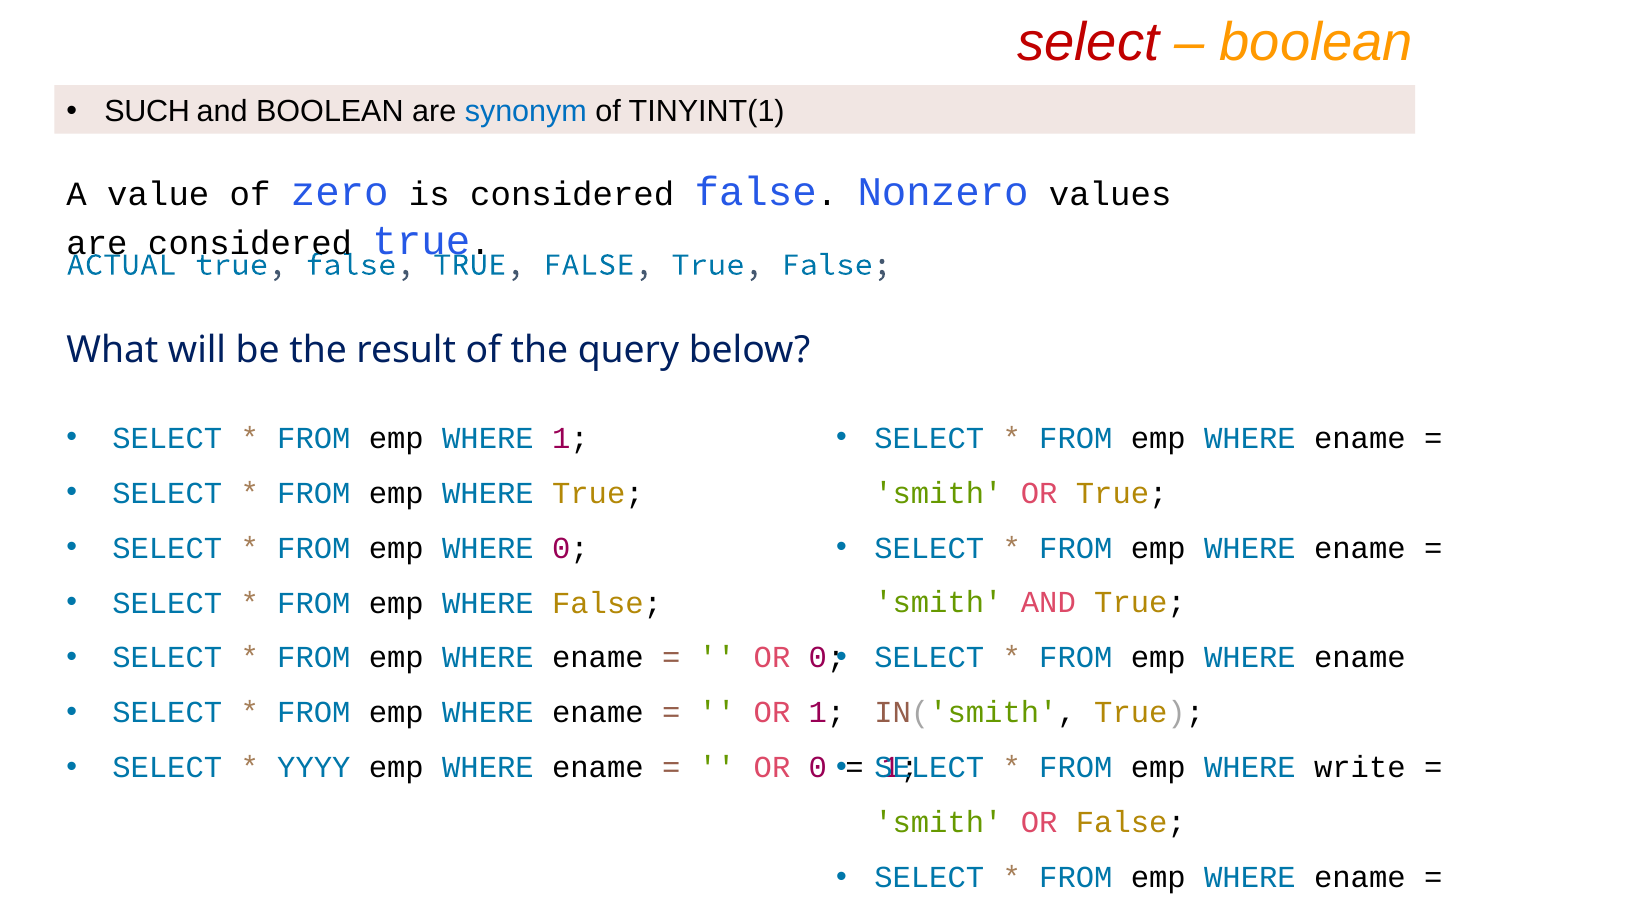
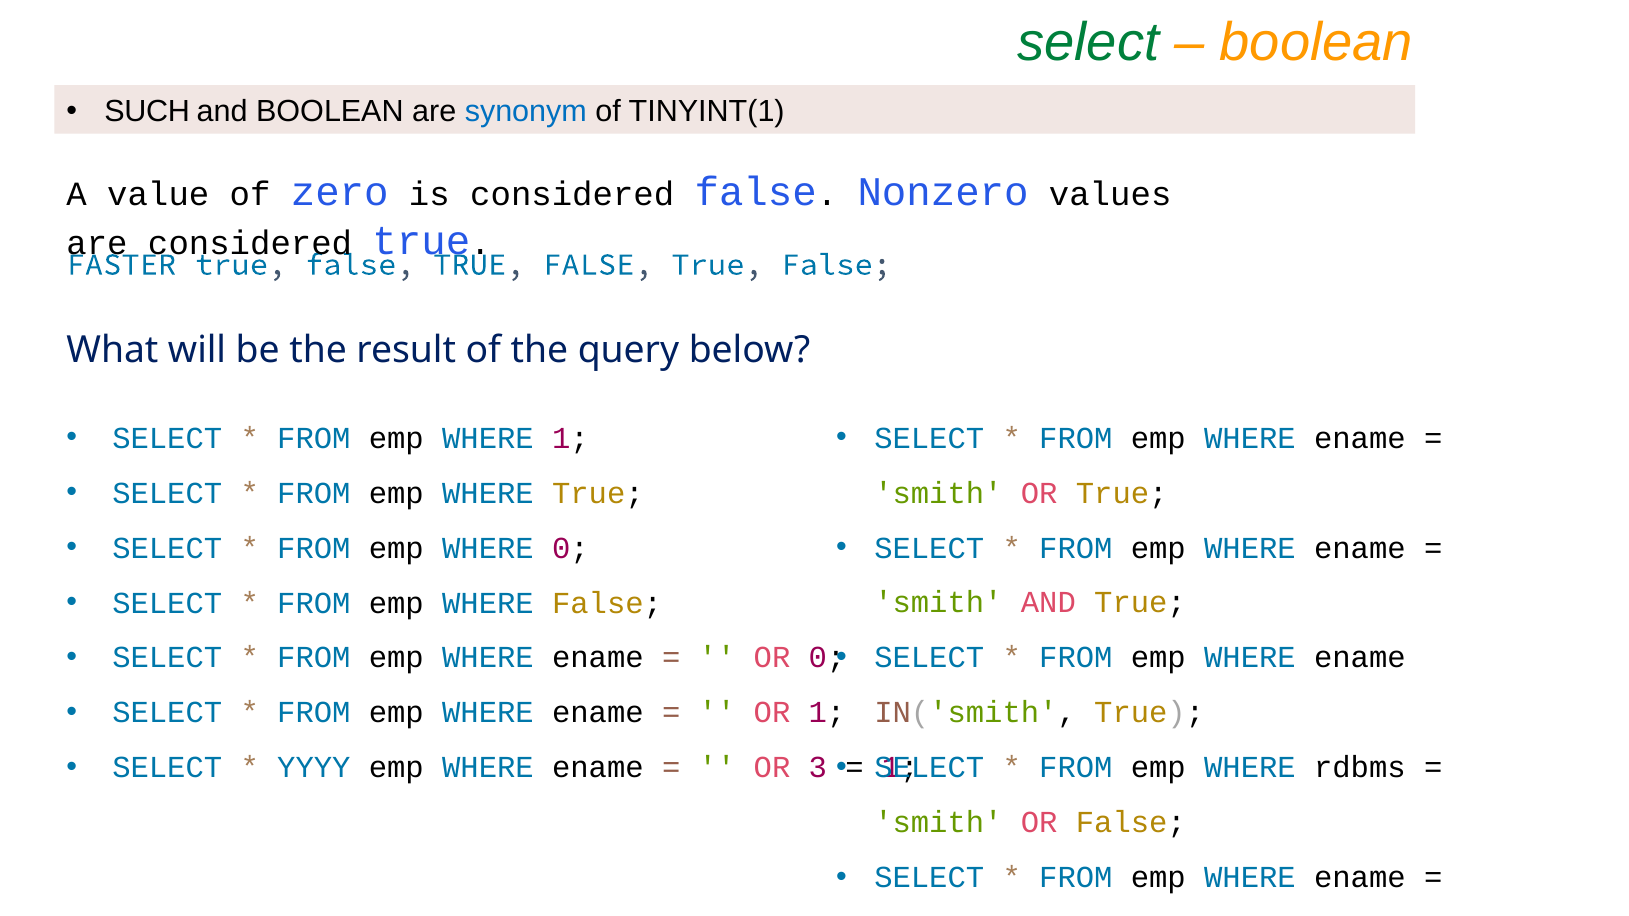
select at (1088, 42) colour: red -> green
ACTUAL: ACTUAL -> FASTER
0 at (818, 768): 0 -> 3
write: write -> rdbms
